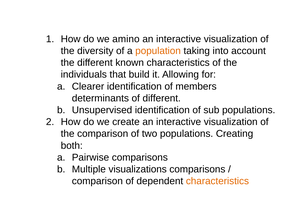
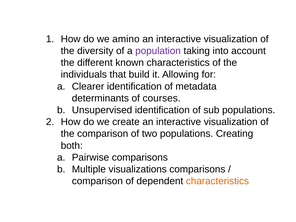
population colour: orange -> purple
members: members -> metadata
of different: different -> courses
